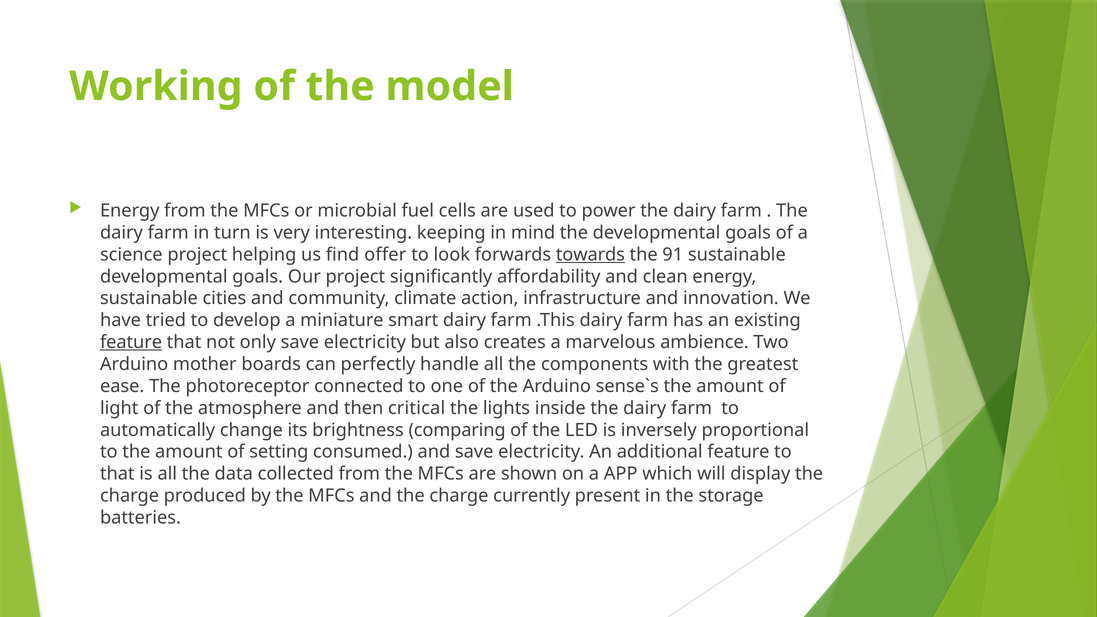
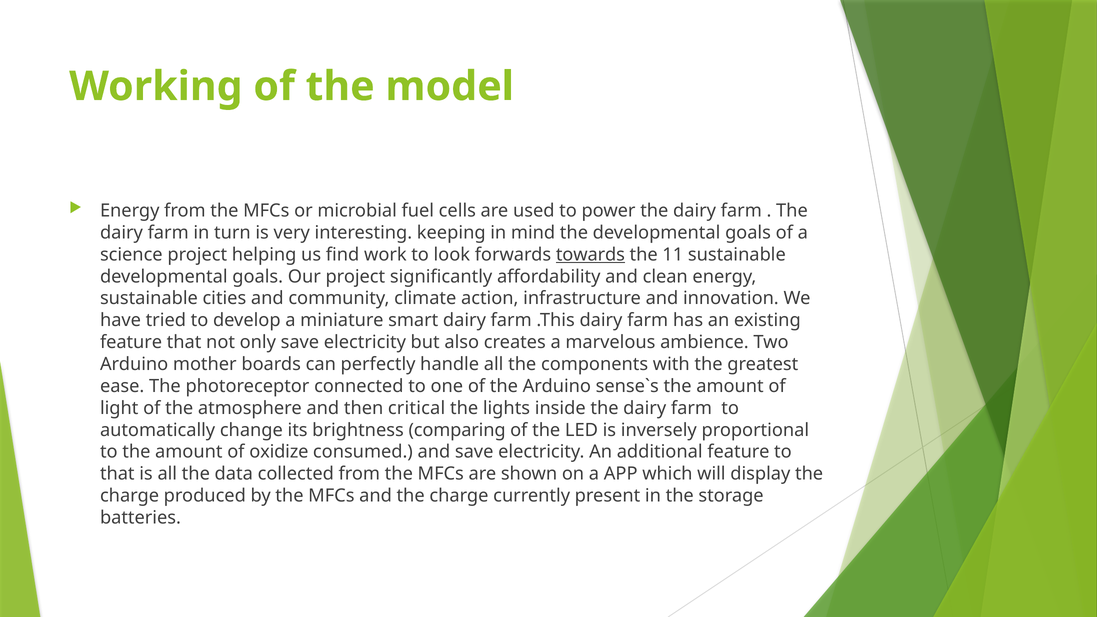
offer: offer -> work
91: 91 -> 11
feature at (131, 342) underline: present -> none
setting: setting -> oxidize
